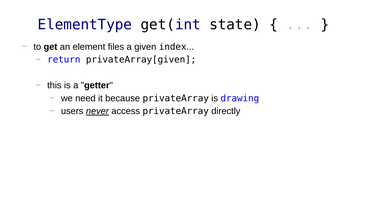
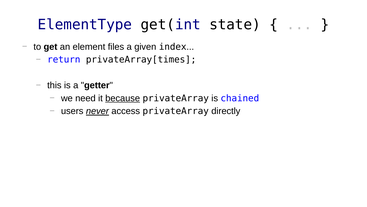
privateArray[given: privateArray[given -> privateArray[times
because underline: none -> present
drawing: drawing -> chained
